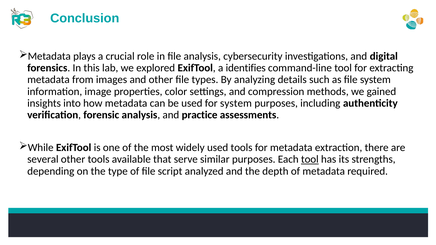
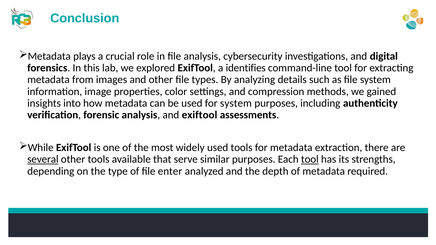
and practice: practice -> exiftool
several underline: none -> present
script: script -> enter
